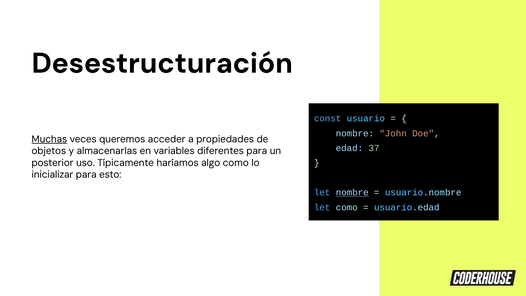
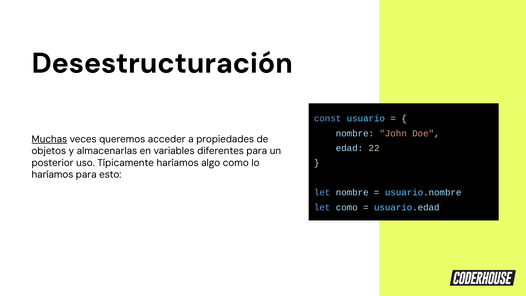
37: 37 -> 22
inicializar at (52, 175): inicializar -> haríamos
nombre at (352, 192) underline: present -> none
